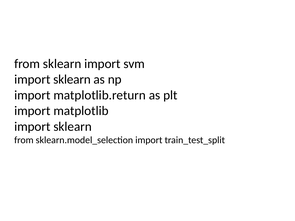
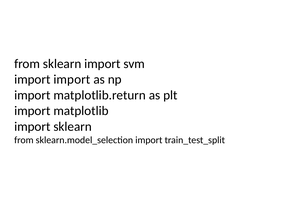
sklearn at (72, 80): sklearn -> import
